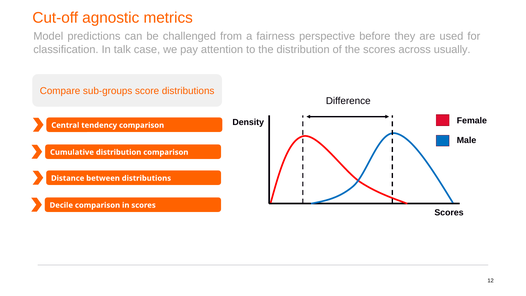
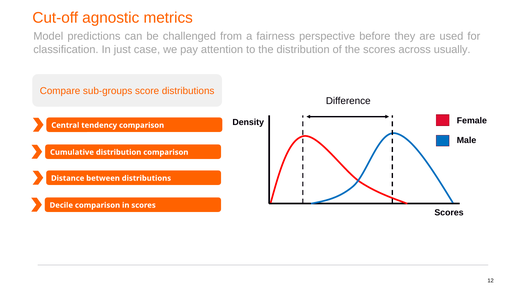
talk: talk -> just
